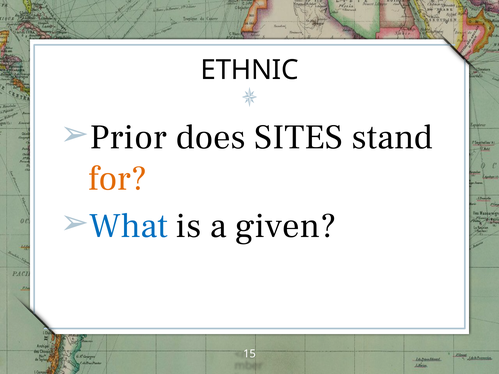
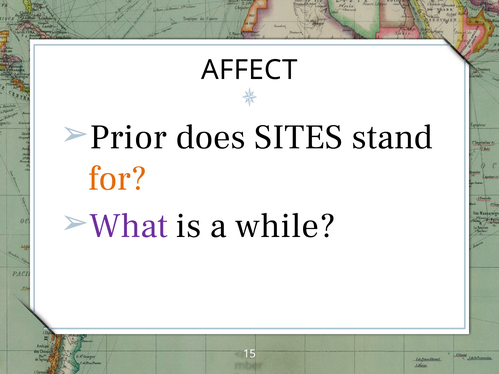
ETHNIC: ETHNIC -> AFFECT
What colour: blue -> purple
given: given -> while
